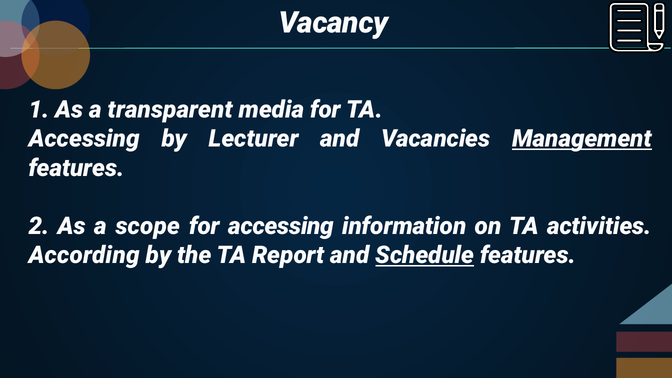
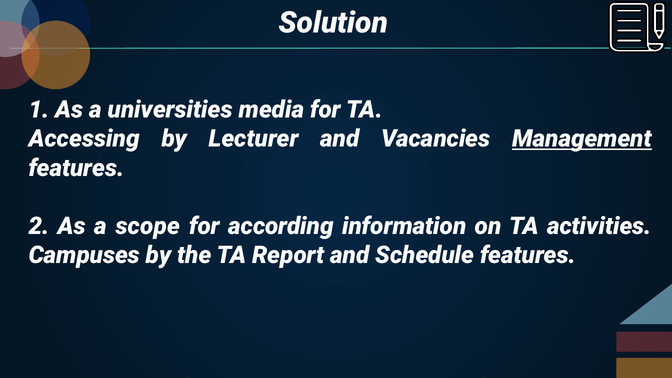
Vacancy: Vacancy -> Solution
transparent: transparent -> universities
for accessing: accessing -> according
According: According -> Campuses
Schedule underline: present -> none
